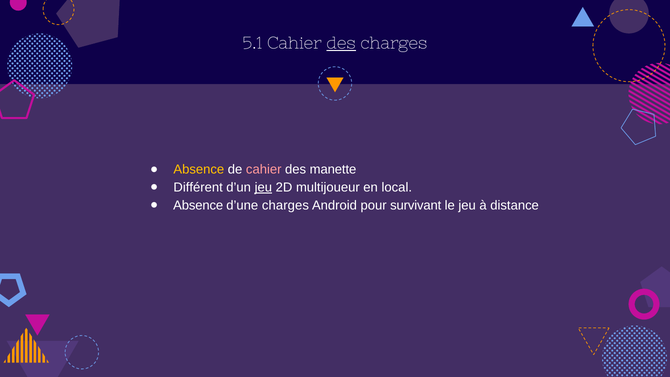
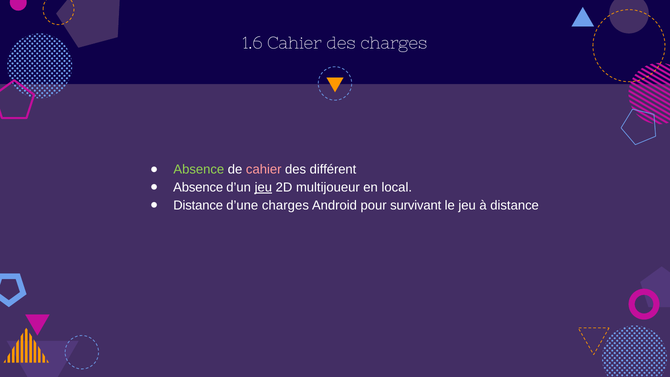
5.1: 5.1 -> 1.6
des at (341, 43) underline: present -> none
Absence at (199, 169) colour: yellow -> light green
manette: manette -> différent
Différent at (198, 187): Différent -> Absence
Absence at (198, 205): Absence -> Distance
